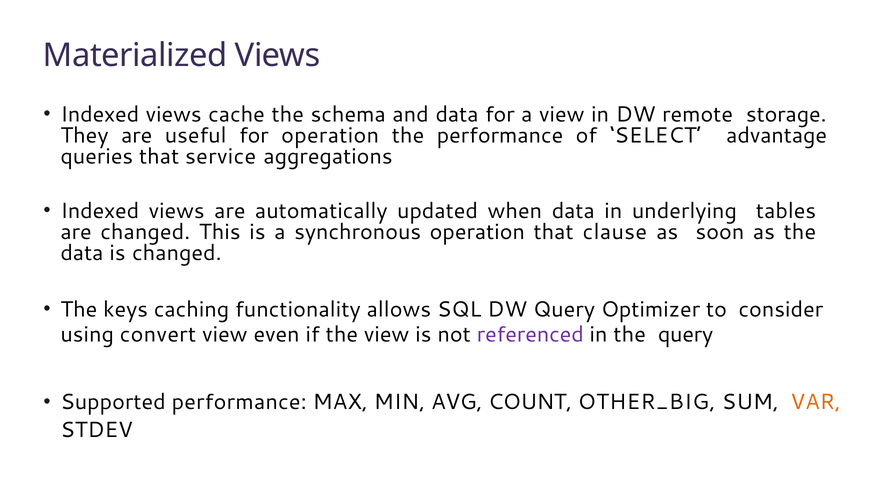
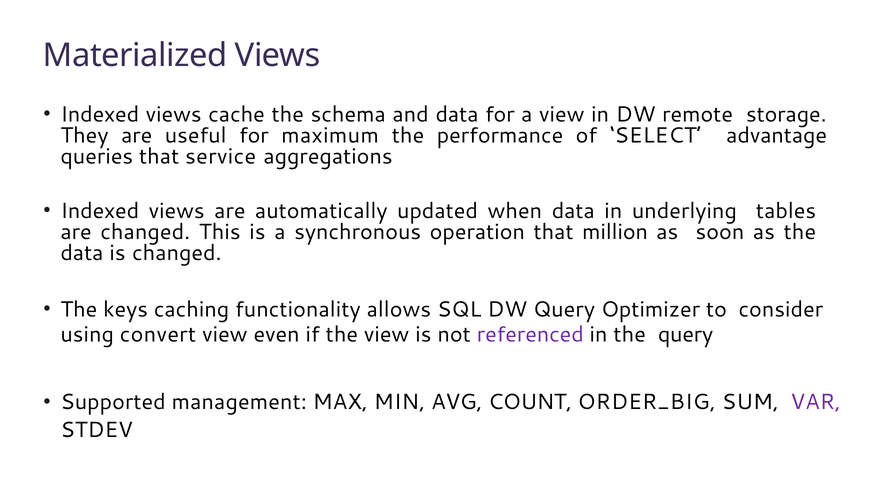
for operation: operation -> maximum
clause: clause -> million
Supported performance: performance -> management
OTHER_BIG: OTHER_BIG -> ORDER_BIG
VAR colour: orange -> purple
